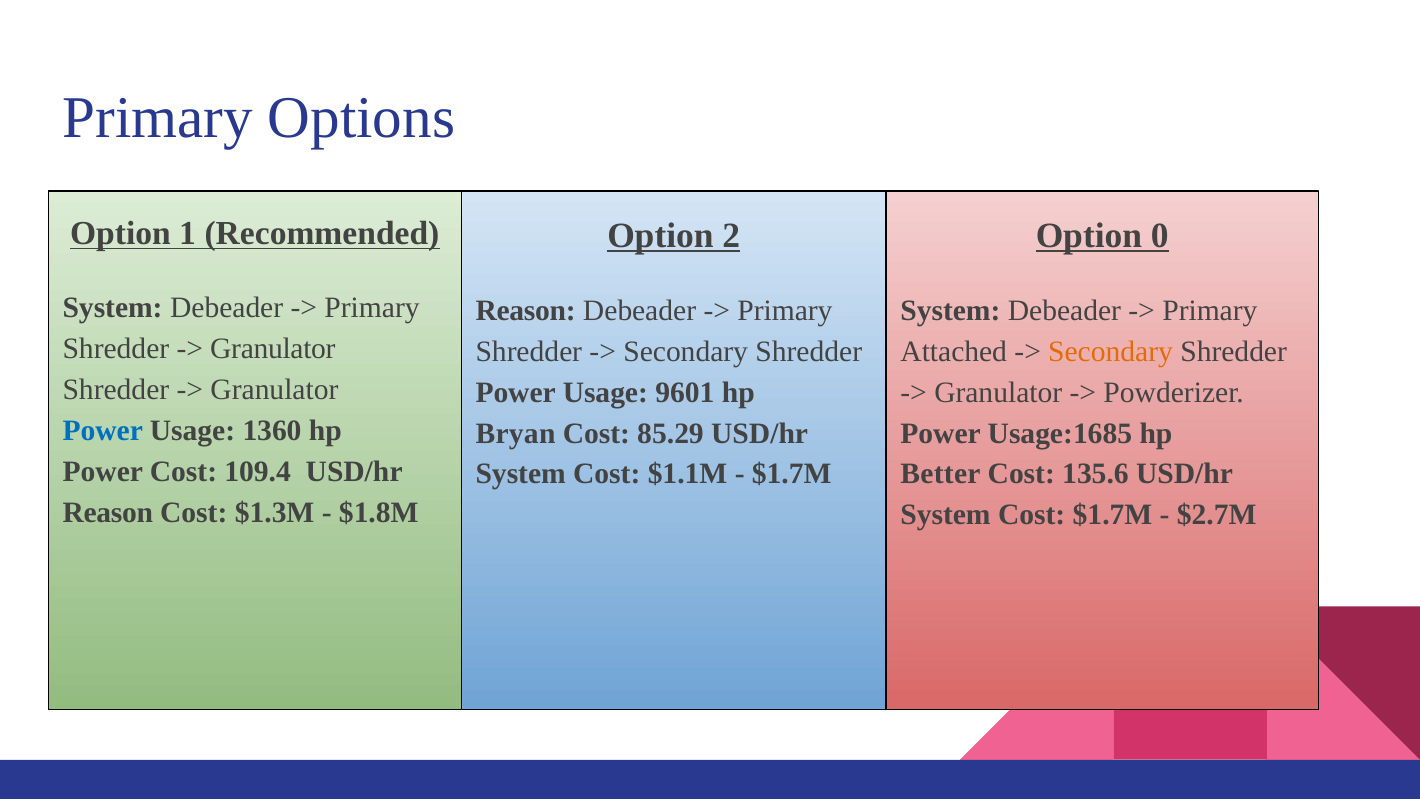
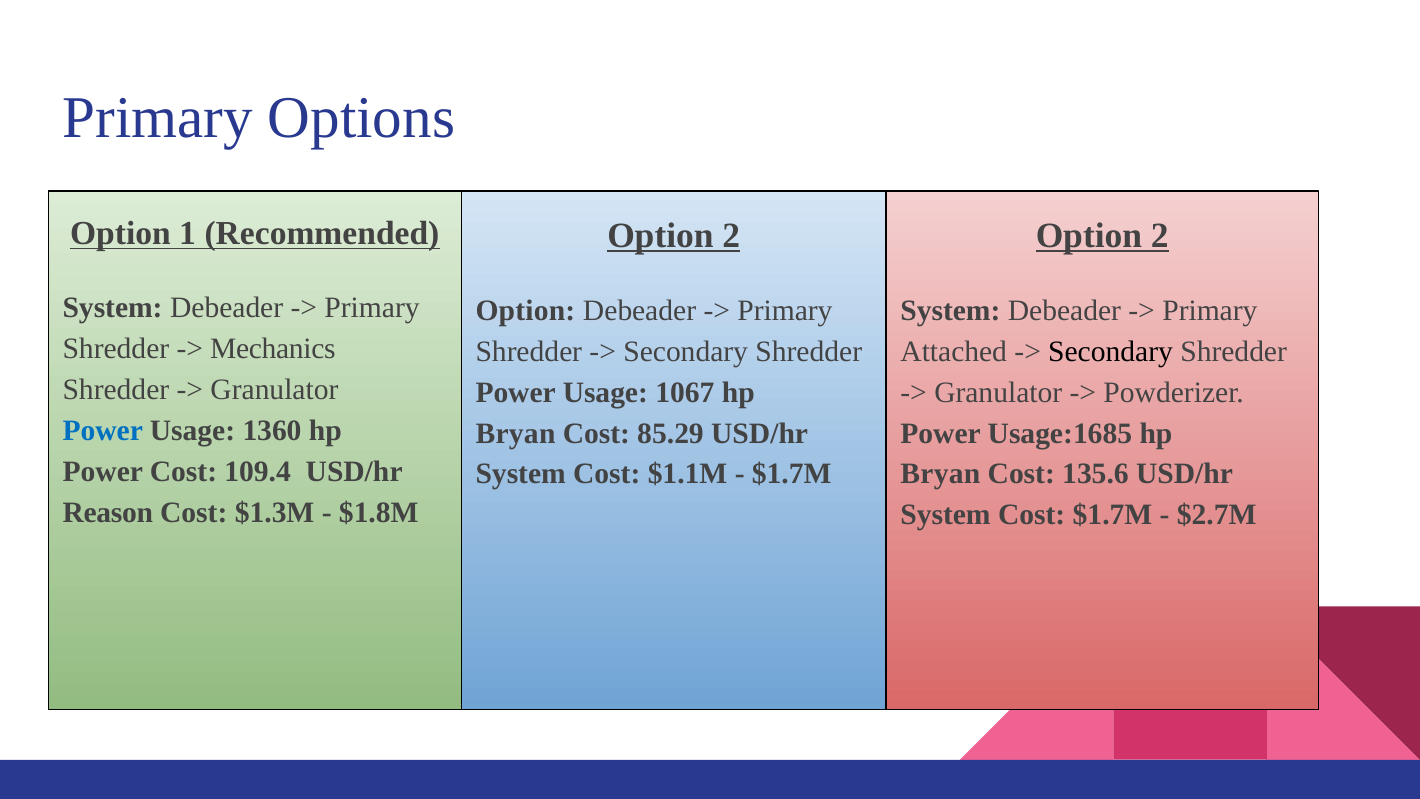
0 at (1160, 235): 0 -> 2
Reason at (526, 311): Reason -> Option
Granulator at (273, 349): Granulator -> Mechanics
Secondary at (1111, 352) colour: orange -> black
9601: 9601 -> 1067
Better at (940, 474): Better -> Bryan
